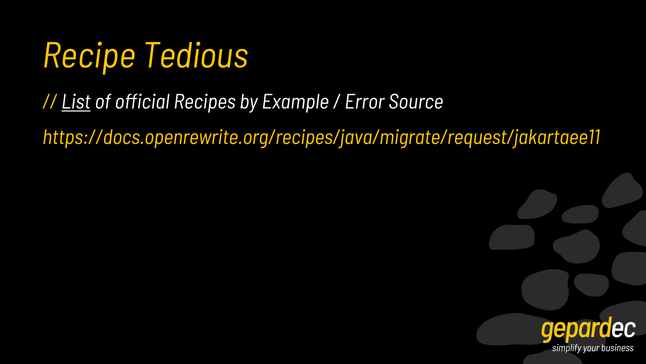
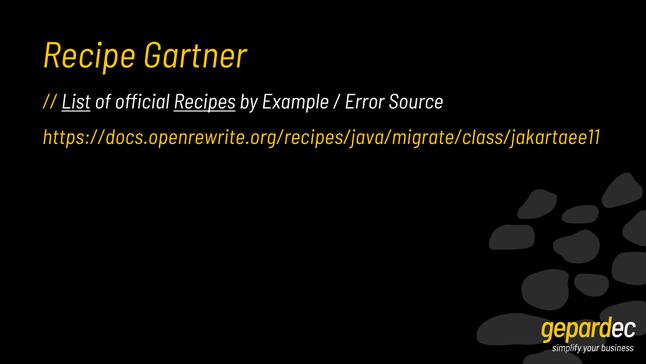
Tedious: Tedious -> Gartner
Recipes underline: none -> present
https://docs.openrewrite.org/recipes/java/migrate/request/jakartaee11: https://docs.openrewrite.org/recipes/java/migrate/request/jakartaee11 -> https://docs.openrewrite.org/recipes/java/migrate/class/jakartaee11
